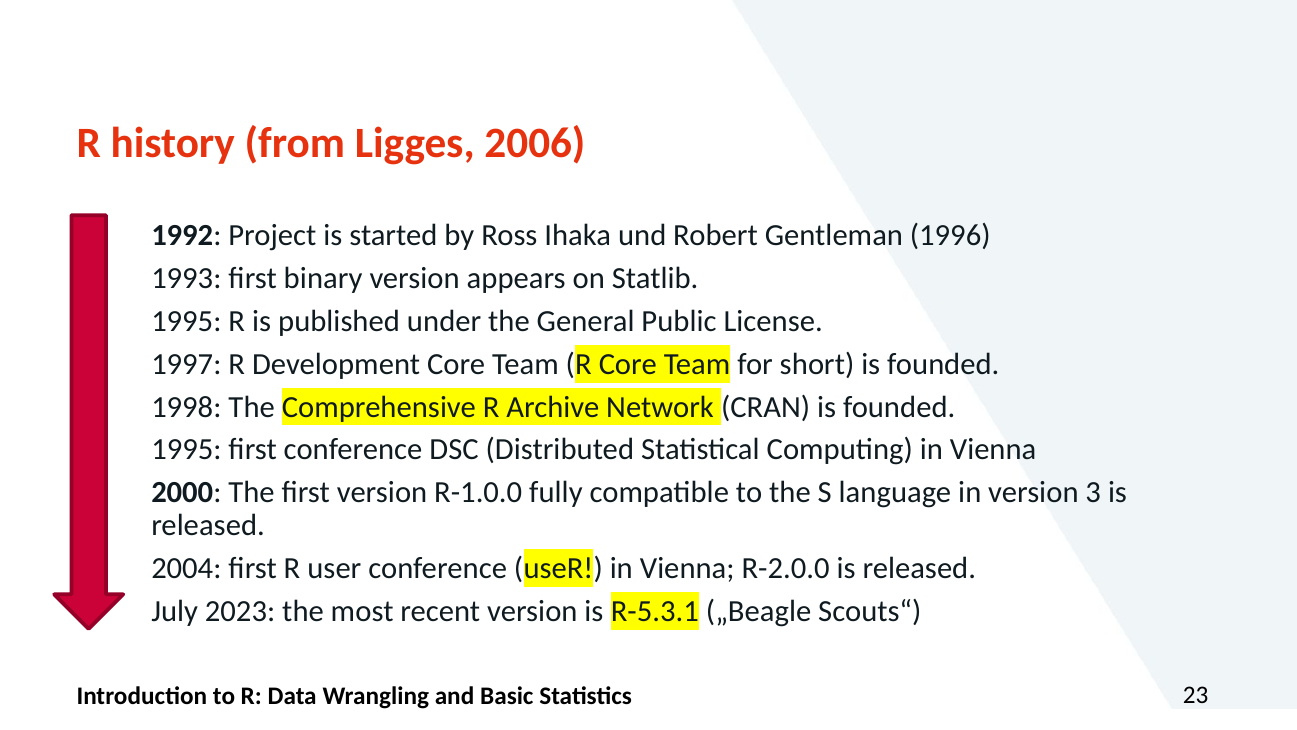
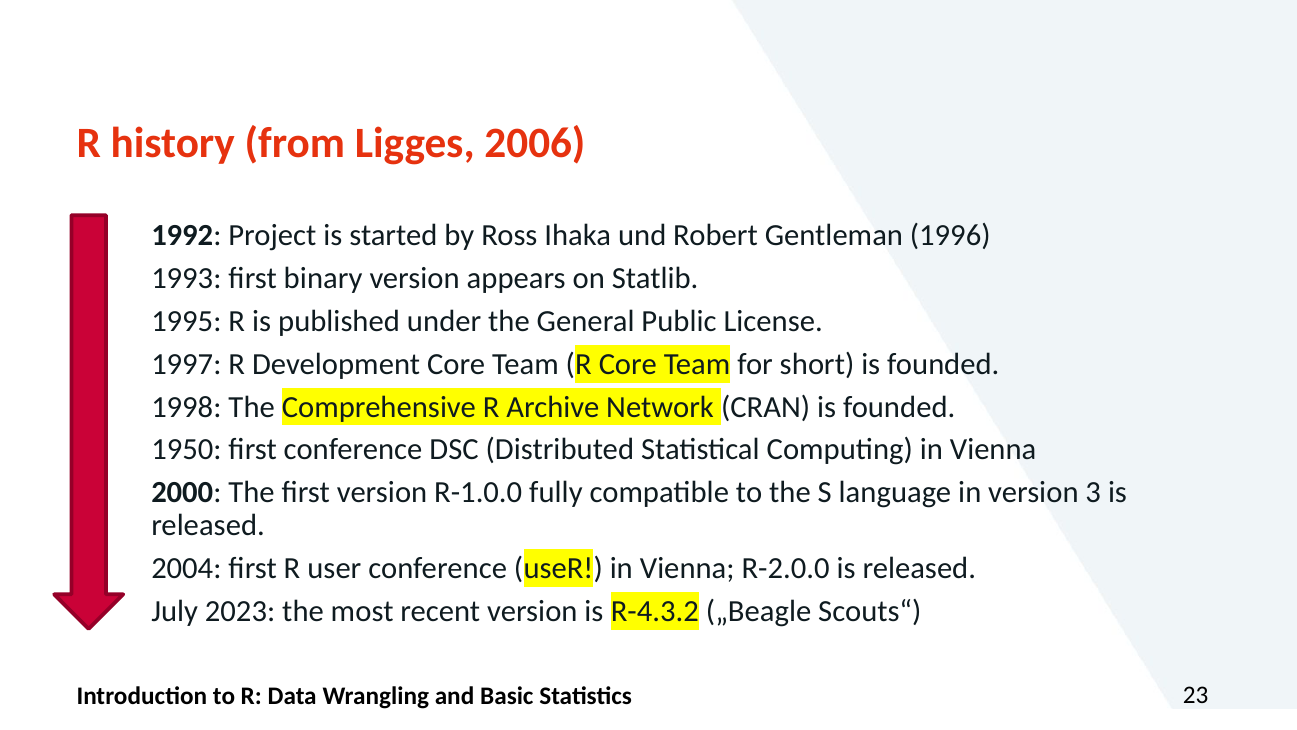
1995 at (186, 450): 1995 -> 1950
R-5.3.1: R-5.3.1 -> R-4.3.2
